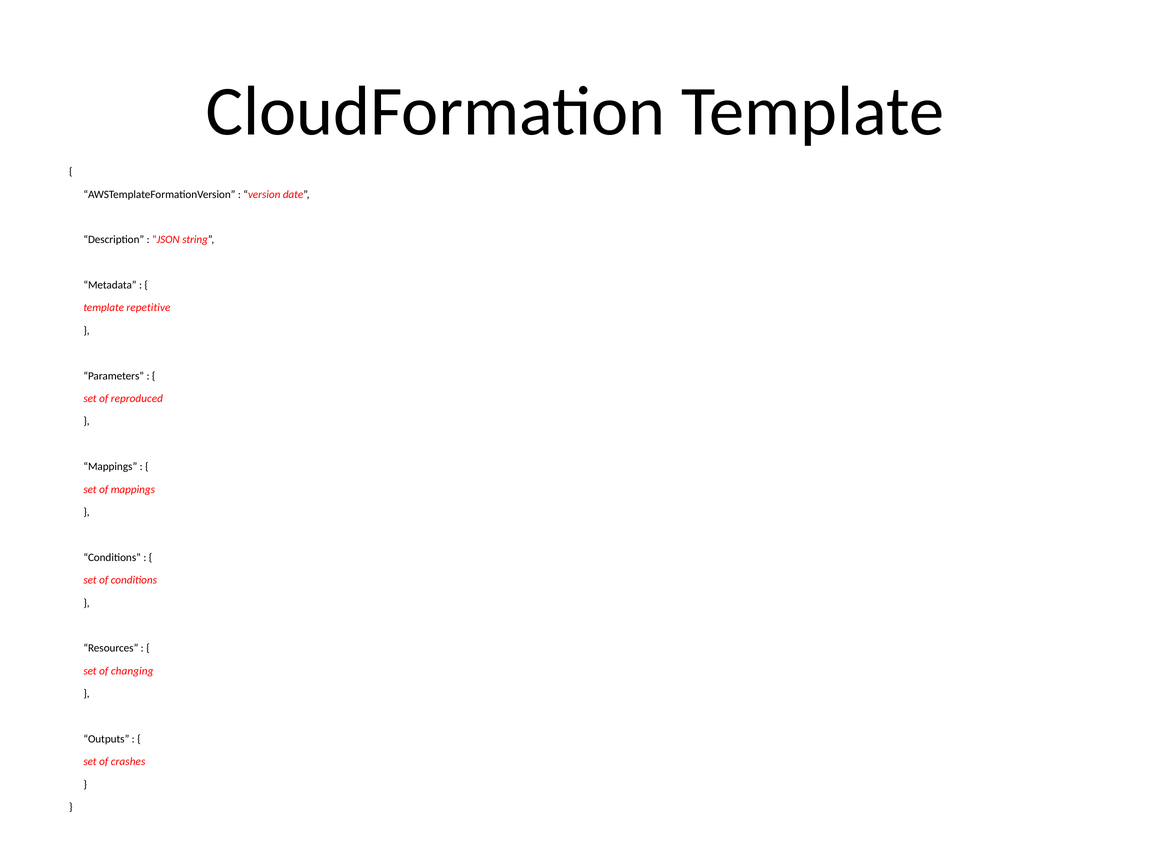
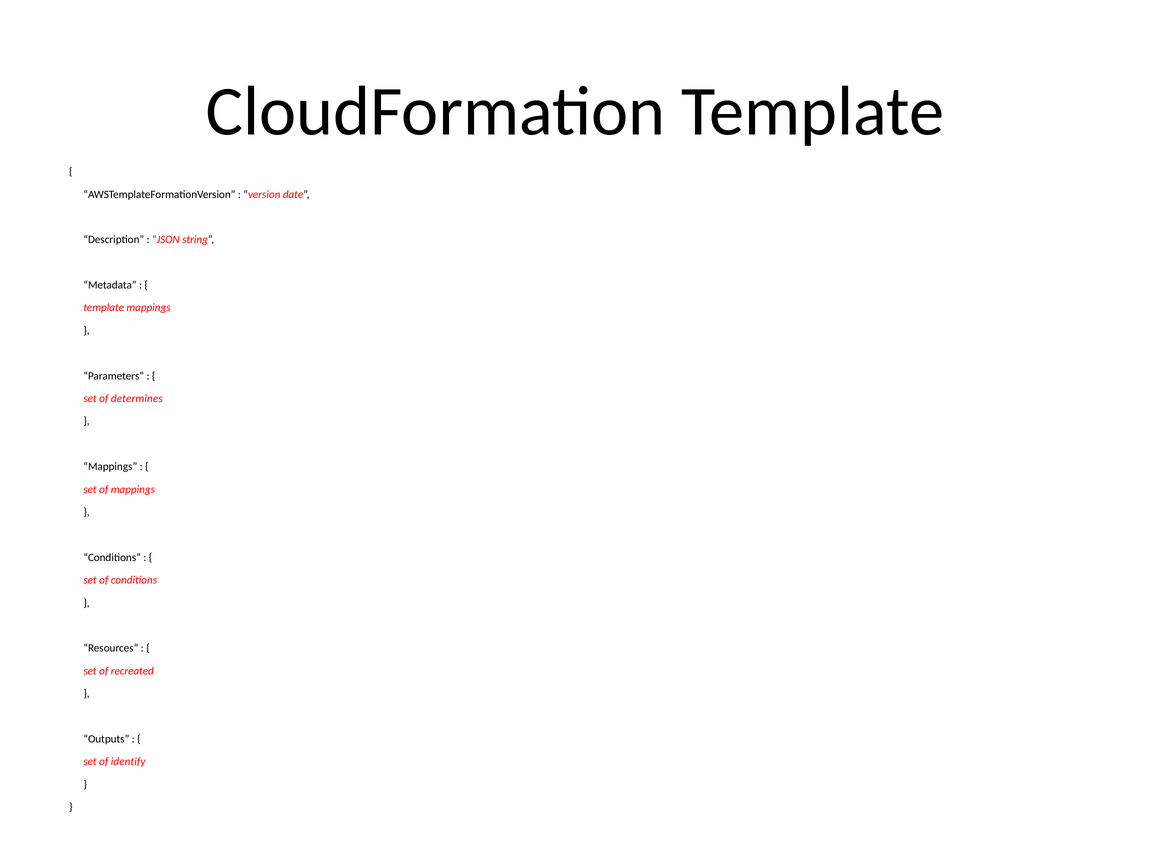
template repetitive: repetitive -> mappings
reproduced: reproduced -> determines
changing: changing -> recreated
crashes: crashes -> identify
